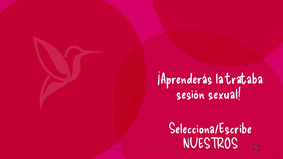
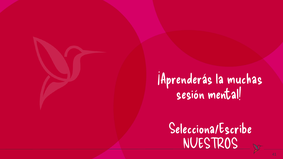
trataba: trataba -> muchas
sexual: sexual -> mental
